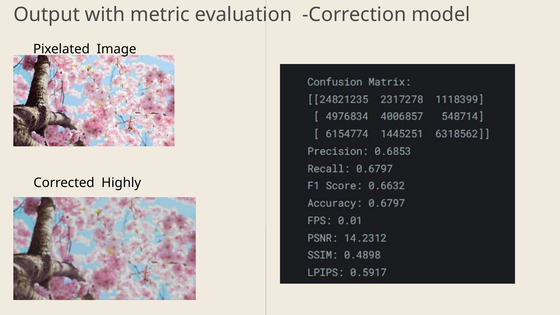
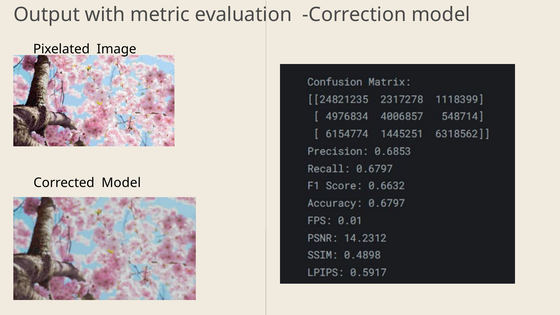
Corrected Highly: Highly -> Model
